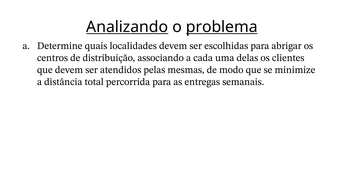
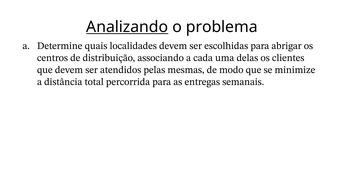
problema underline: present -> none
